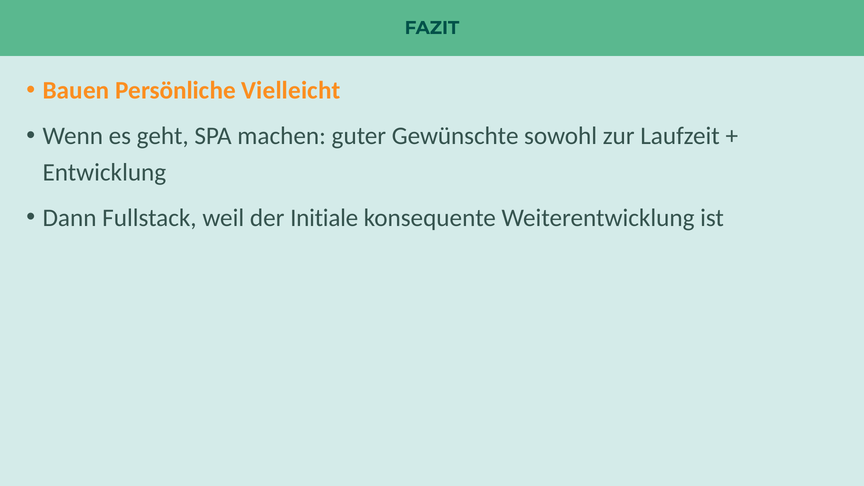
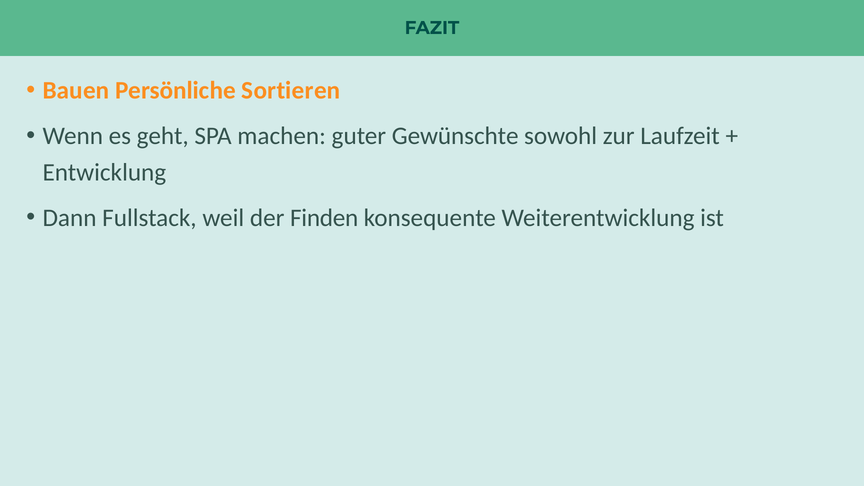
Vielleicht: Vielleicht -> Sortieren
Initiale: Initiale -> Finden
